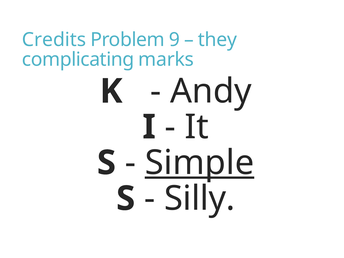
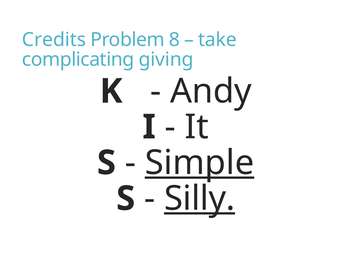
9: 9 -> 8
they: they -> take
marks: marks -> giving
Silly underline: none -> present
